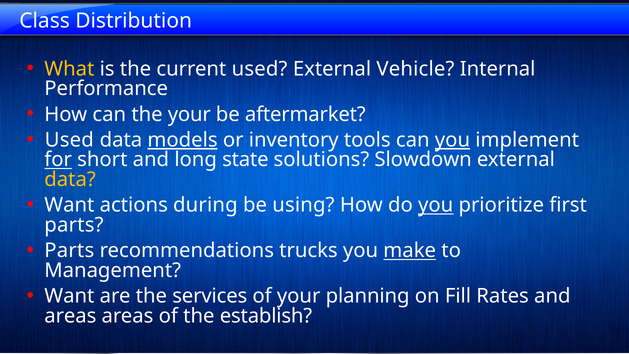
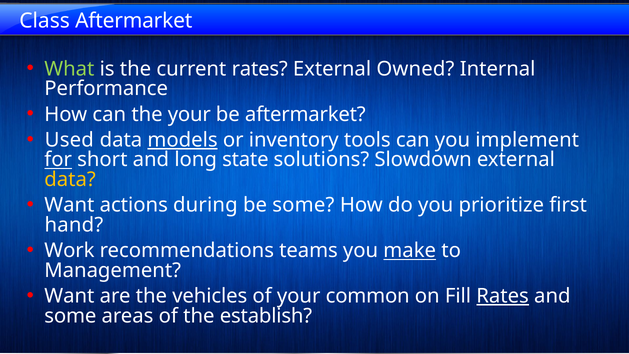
Class Distribution: Distribution -> Aftermarket
What colour: yellow -> light green
current used: used -> rates
Vehicle: Vehicle -> Owned
you at (452, 140) underline: present -> none
be using: using -> some
you at (436, 205) underline: present -> none
parts at (74, 225): parts -> hand
Parts at (69, 251): Parts -> Work
trucks: trucks -> teams
services: services -> vehicles
planning: planning -> common
Rates at (503, 296) underline: none -> present
areas at (70, 316): areas -> some
